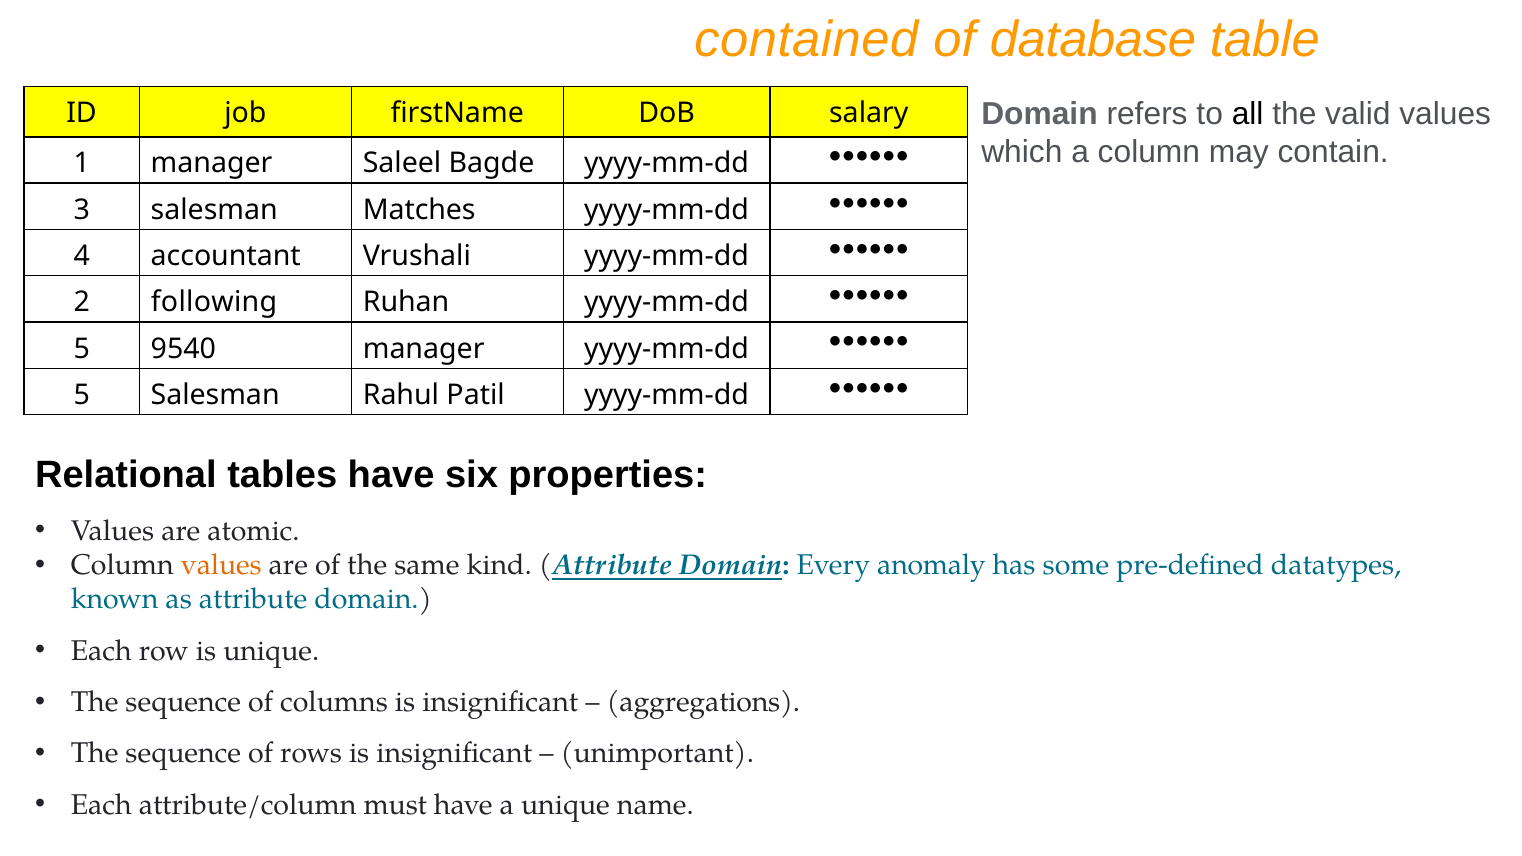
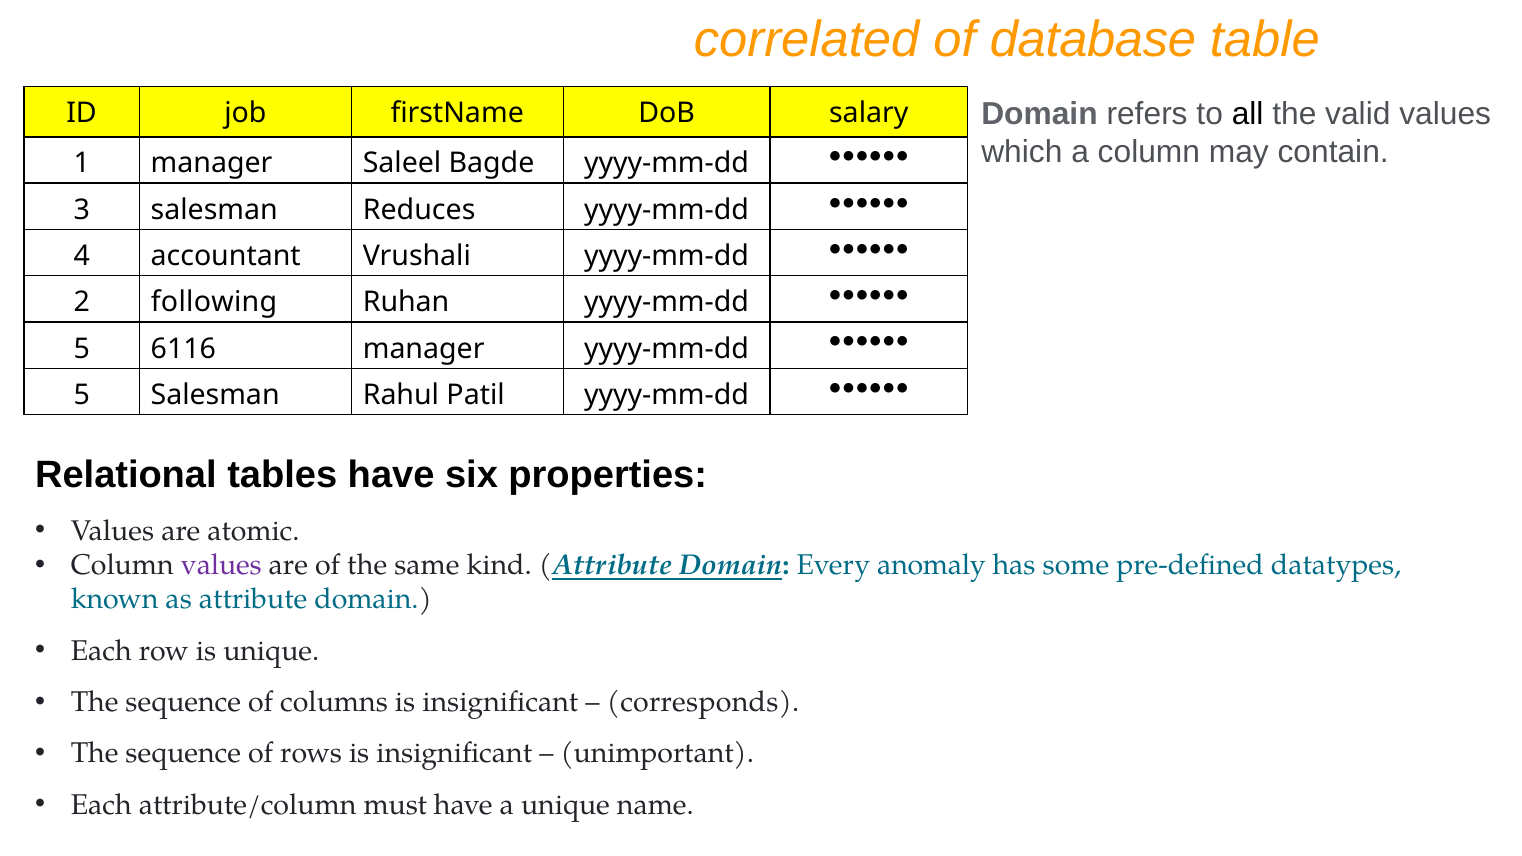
contained: contained -> correlated
Matches: Matches -> Reduces
9540: 9540 -> 6116
values at (221, 565) colour: orange -> purple
aggregations: aggregations -> corresponds
